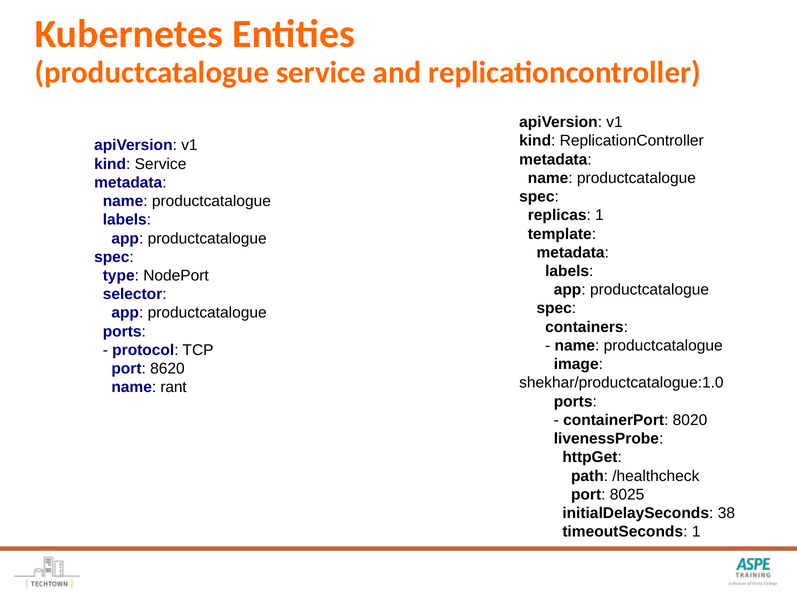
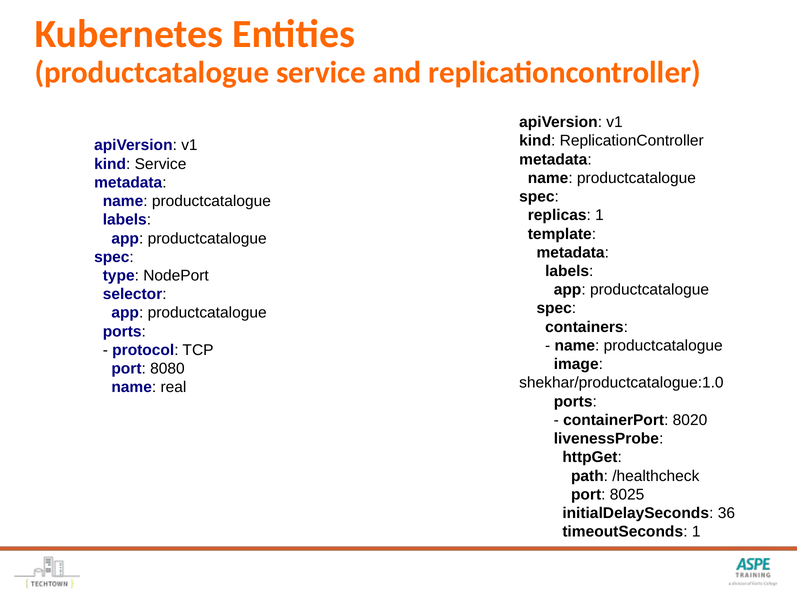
8620: 8620 -> 8080
rant: rant -> real
38: 38 -> 36
